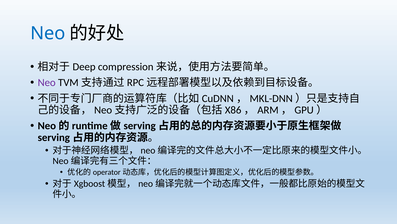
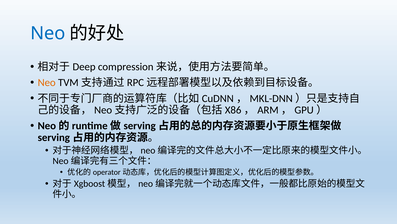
Neo at (47, 82) colour: purple -> orange
